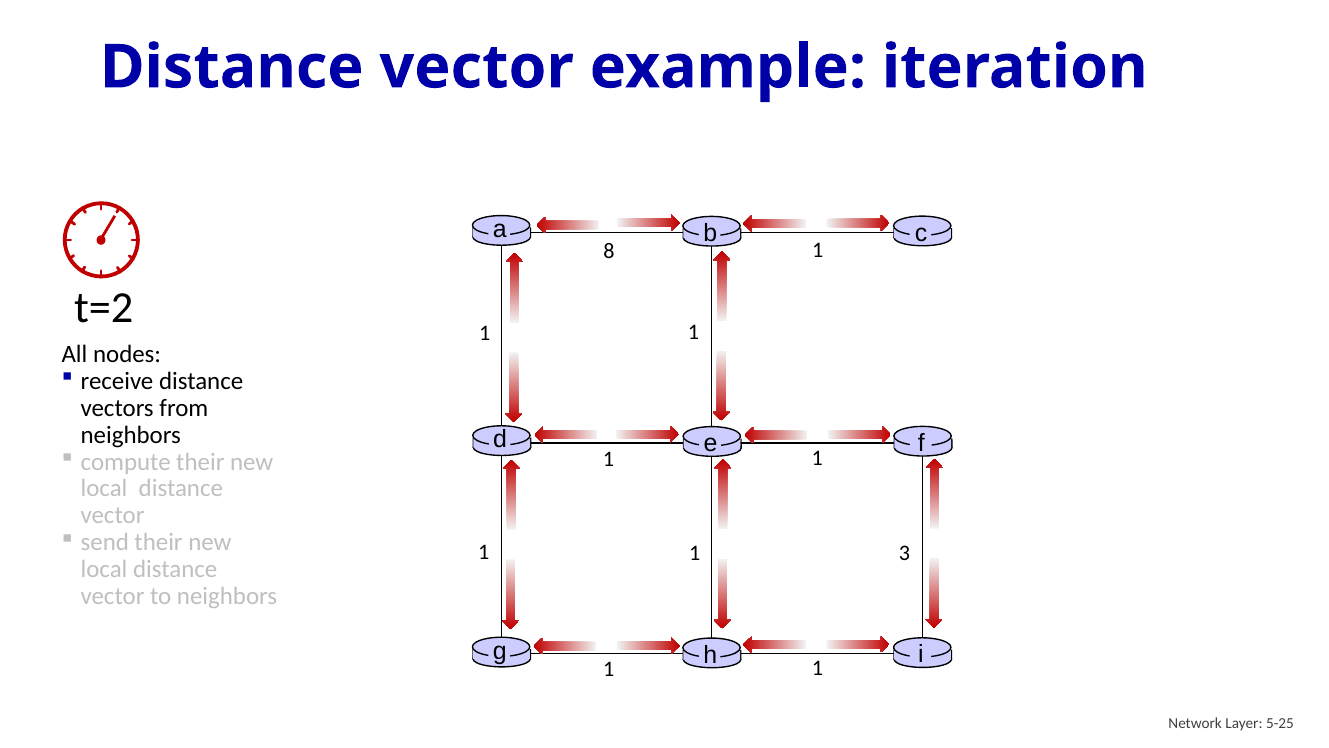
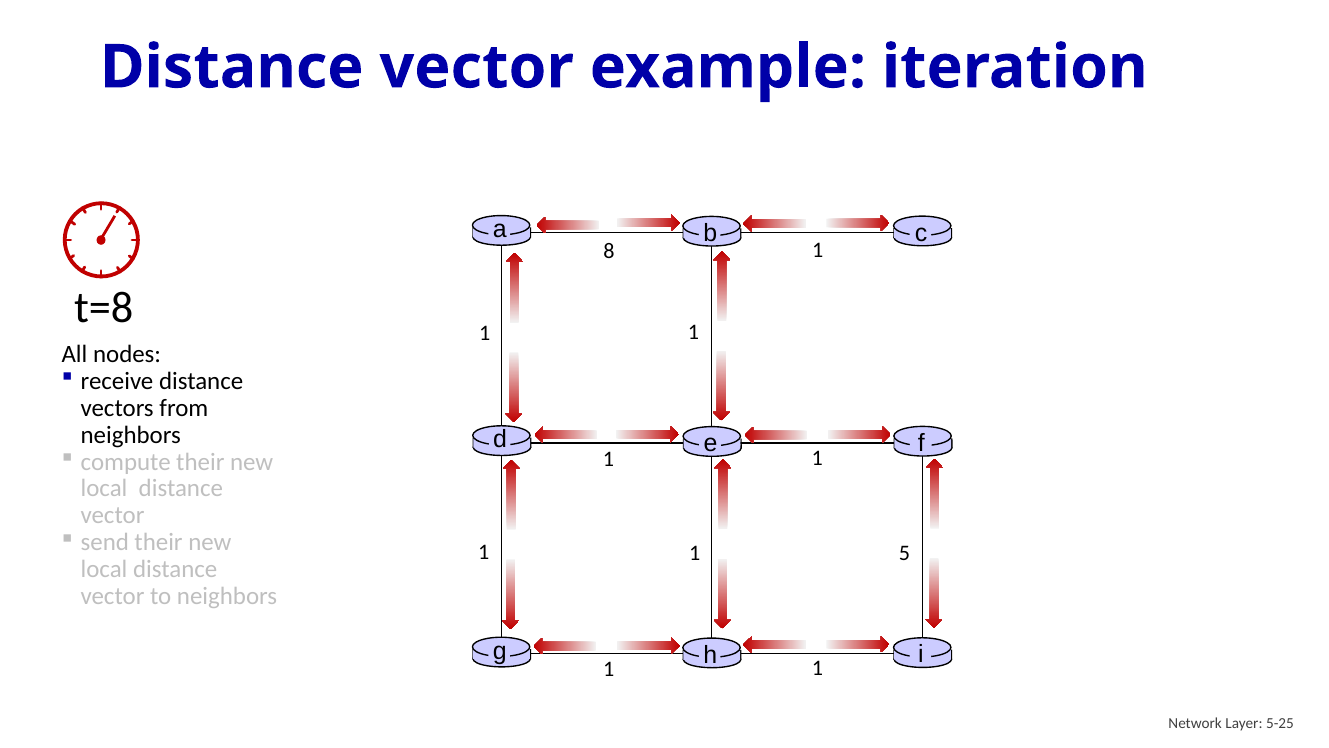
t=2: t=2 -> t=8
3: 3 -> 5
